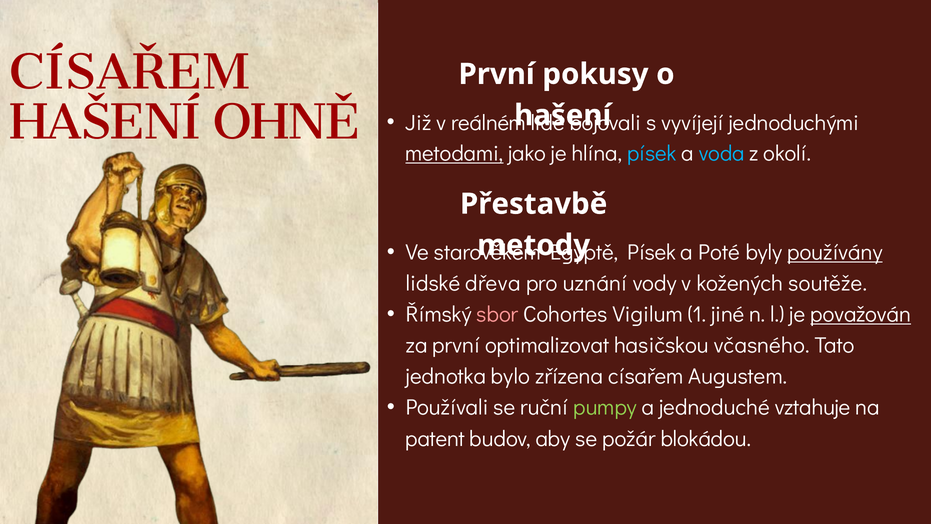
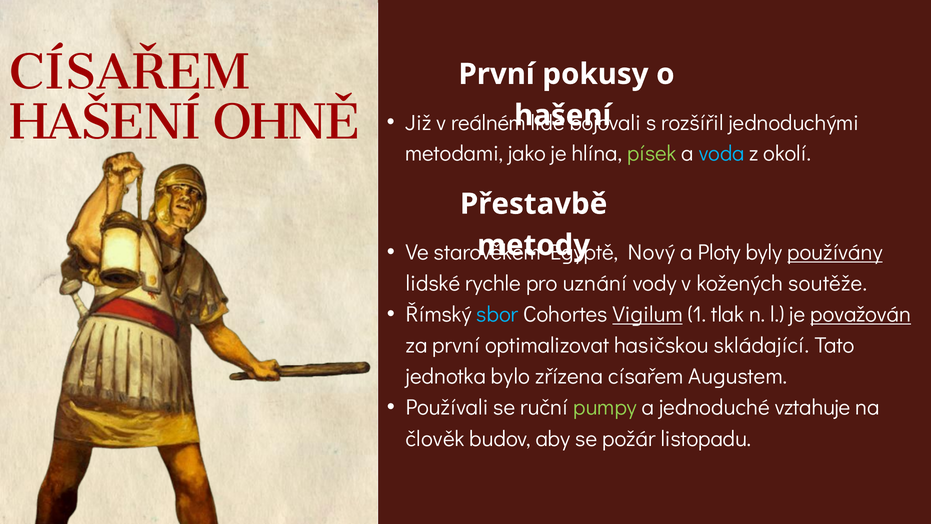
vyvíjejí: vyvíjejí -> rozšířil
metodami underline: present -> none
písek at (652, 153) colour: light blue -> light green
Písek at (652, 252): Písek -> Nový
Poté: Poté -> Ploty
dřeva: dřeva -> rychle
sbor colour: pink -> light blue
Vigilum underline: none -> present
jiné: jiné -> tlak
včasného: včasného -> skládající
patent: patent -> člověk
blokádou: blokádou -> listopadu
